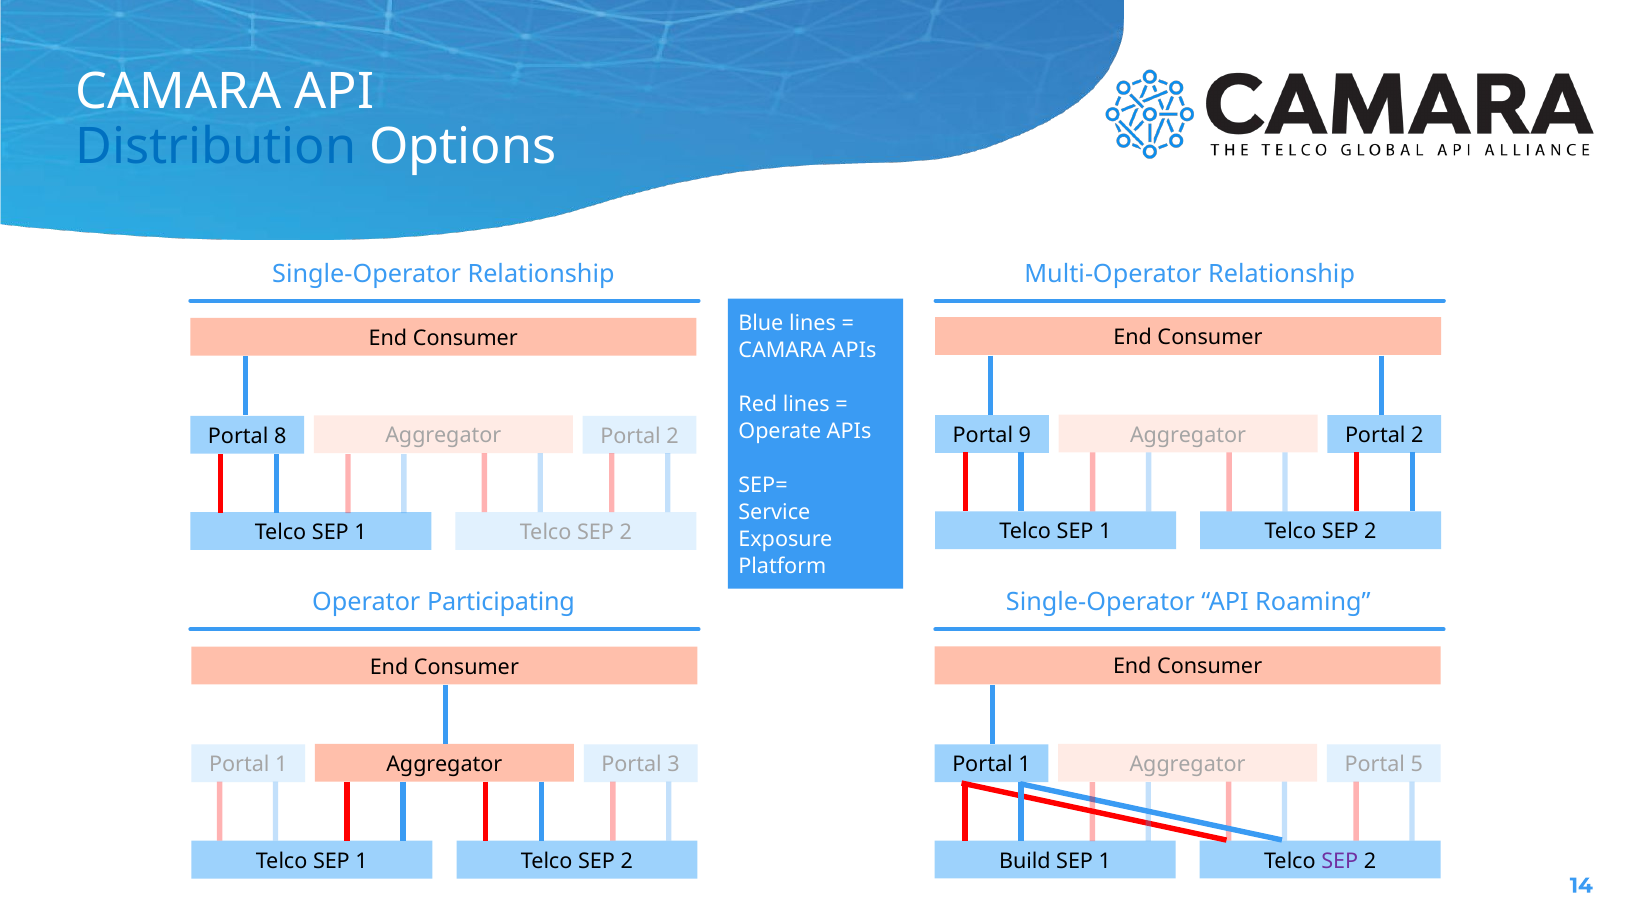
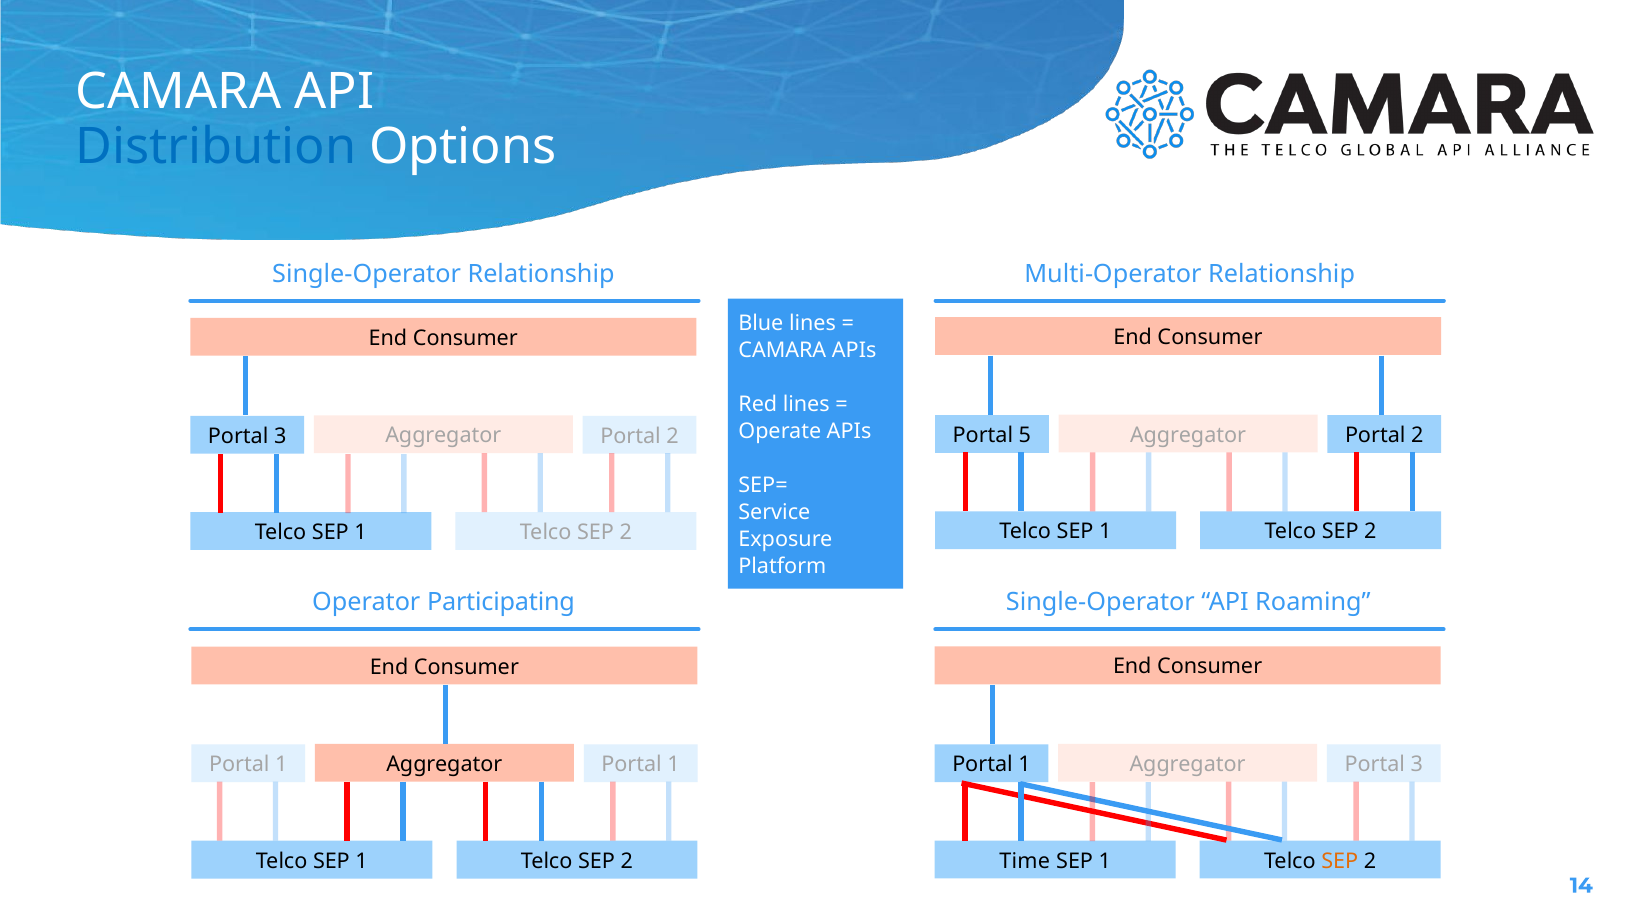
9: 9 -> 5
8 at (280, 436): 8 -> 3
1 Portal 3: 3 -> 1
1 Portal 5: 5 -> 3
Build: Build -> Time
SEP at (1340, 861) colour: purple -> orange
